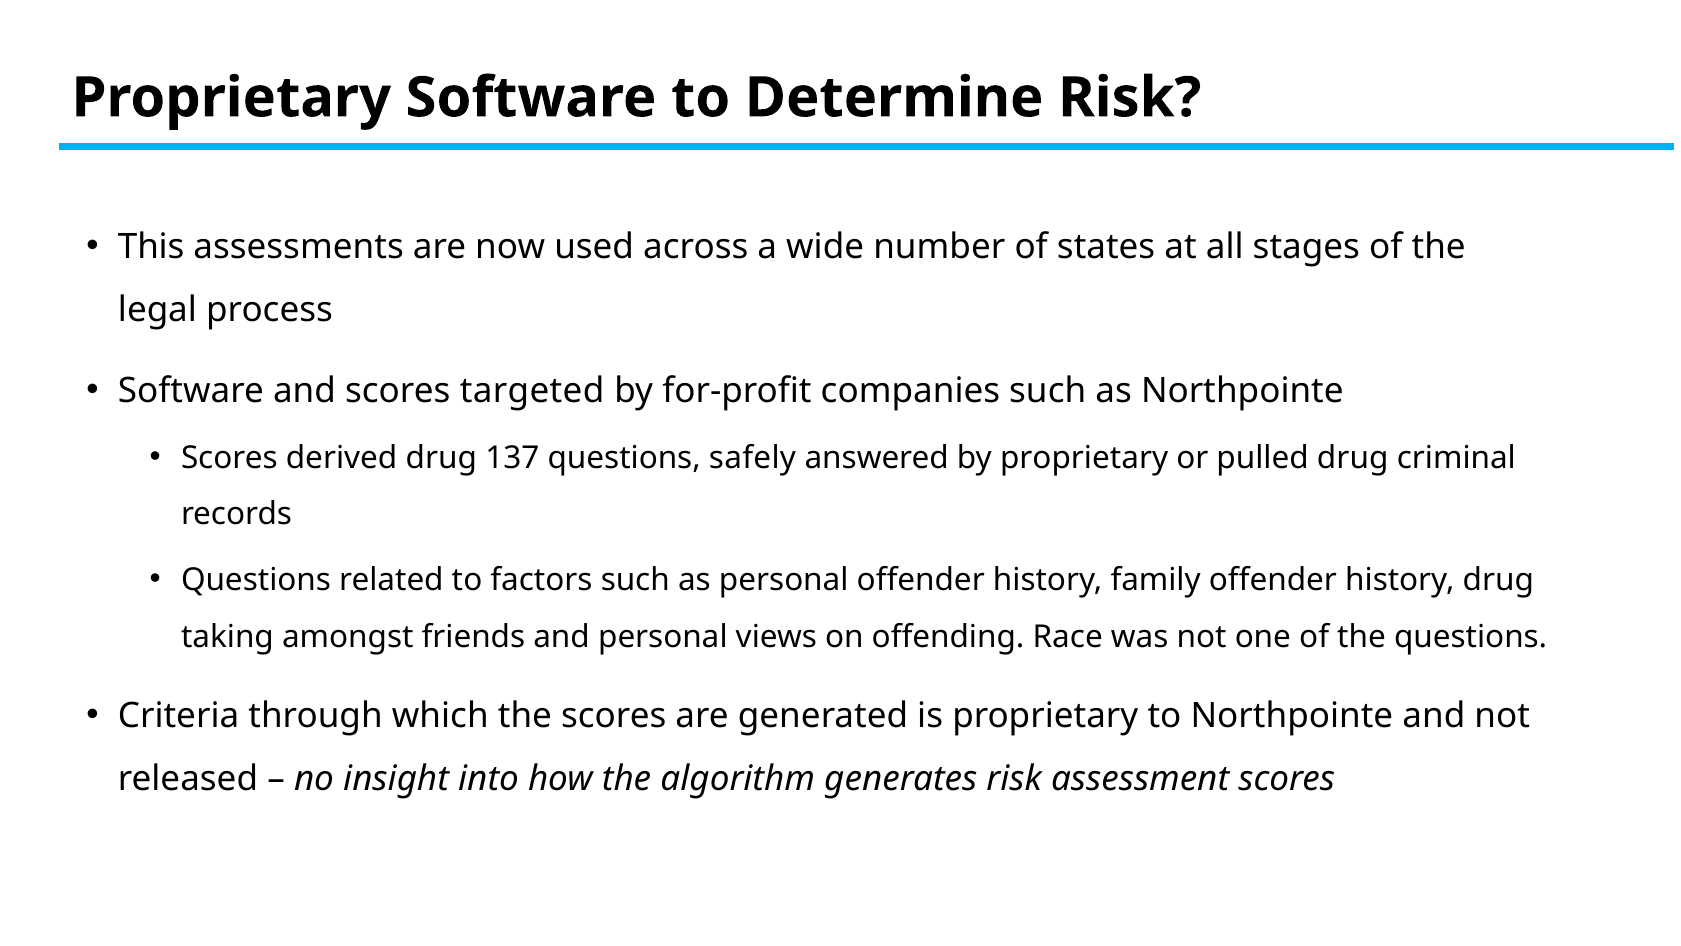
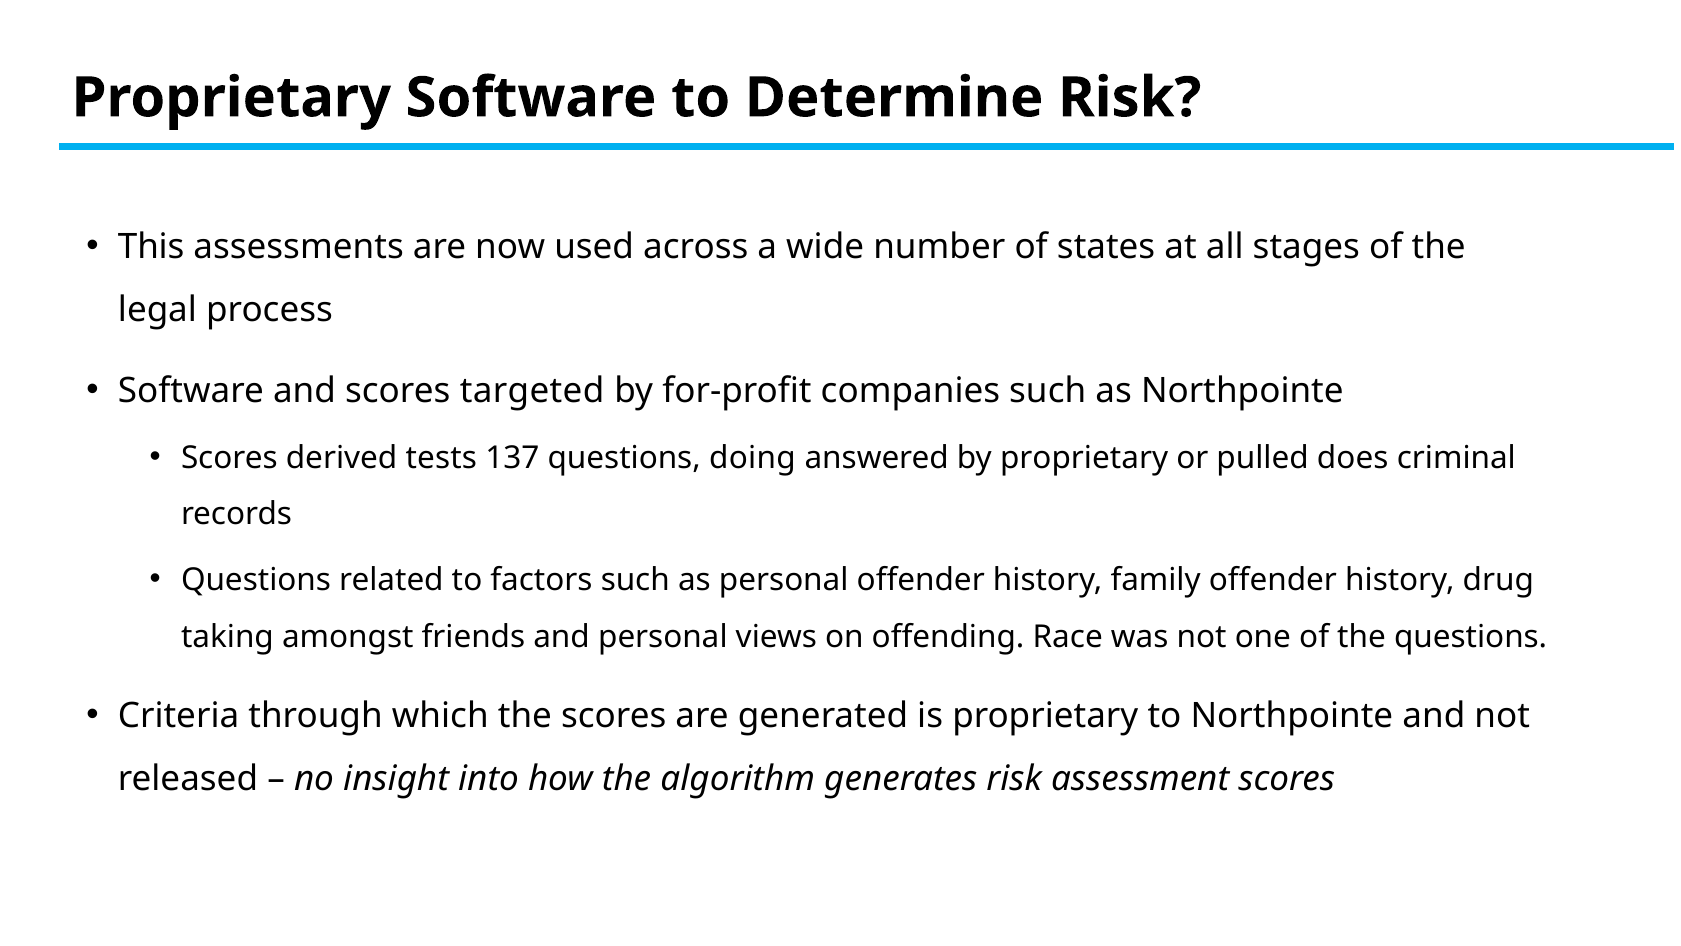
derived drug: drug -> tests
safely: safely -> doing
pulled drug: drug -> does
